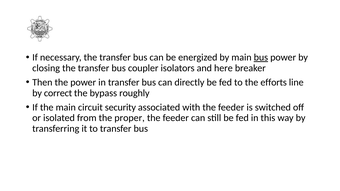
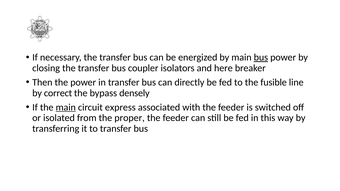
efforts: efforts -> fusible
roughly: roughly -> densely
main at (66, 107) underline: none -> present
security: security -> express
